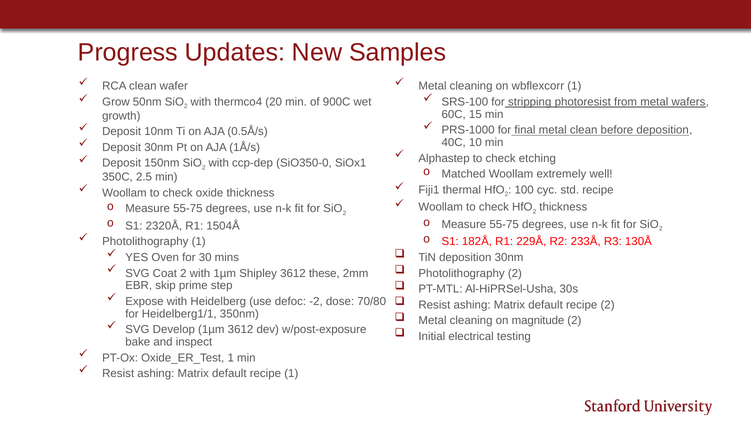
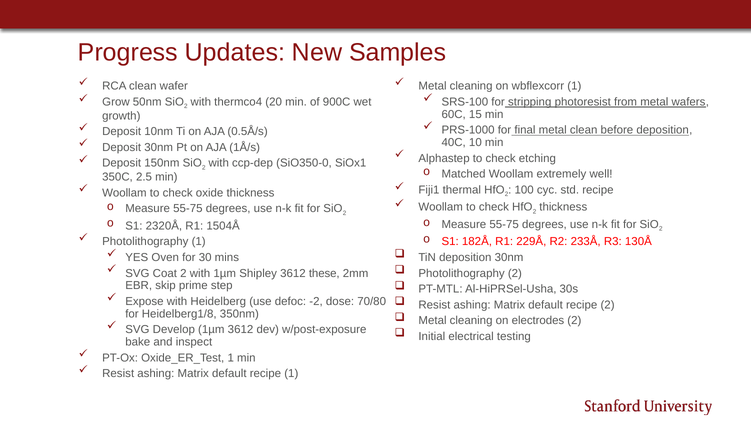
Heidelberg1/1: Heidelberg1/1 -> Heidelberg1/8
magnitude: magnitude -> electrodes
